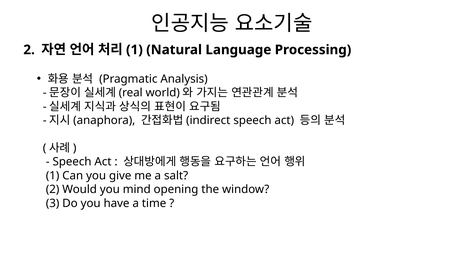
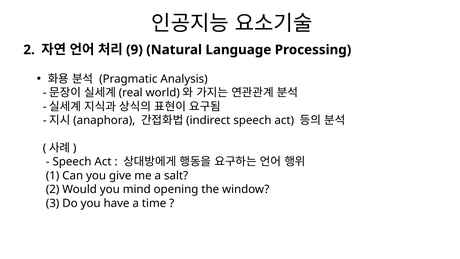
1 at (134, 50): 1 -> 9
